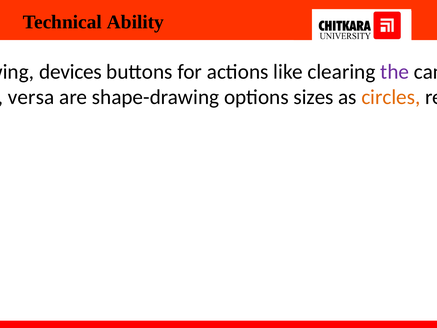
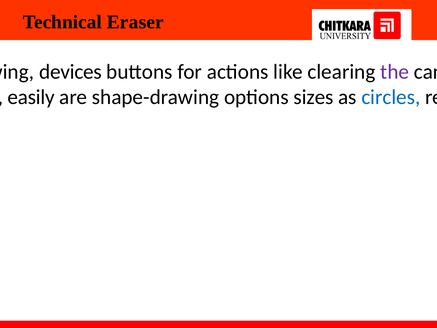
Technical Ability: Ability -> Eraser
versa: versa -> easily
circles colour: orange -> blue
